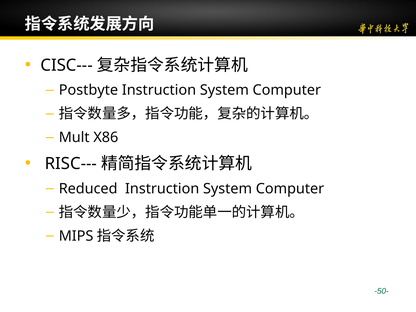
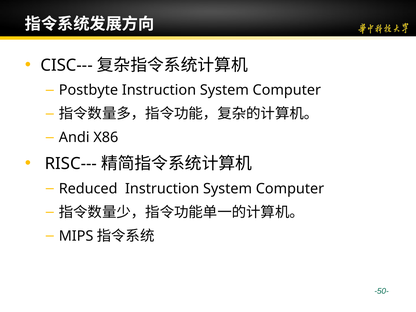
Mult: Mult -> Andi
